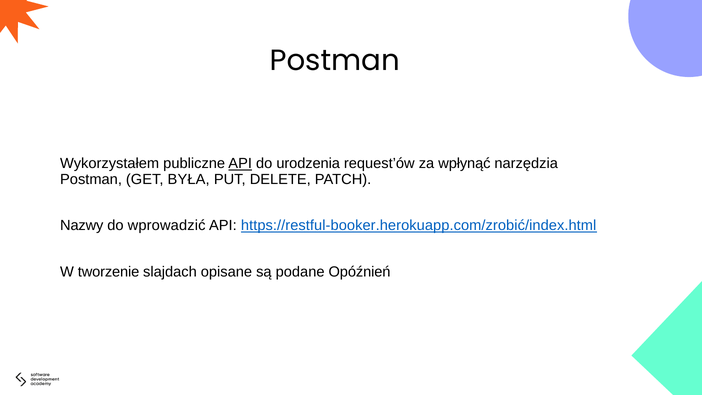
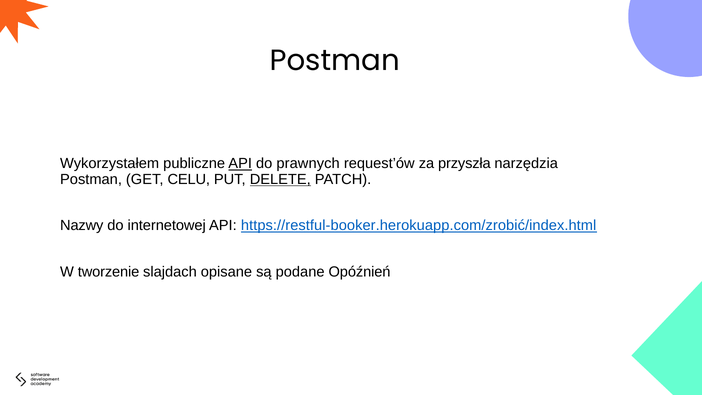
urodzenia: urodzenia -> prawnych
wpłynąć: wpłynąć -> przyszła
BYŁA: BYŁA -> CELU
DELETE underline: none -> present
wprowadzić: wprowadzić -> internetowej
